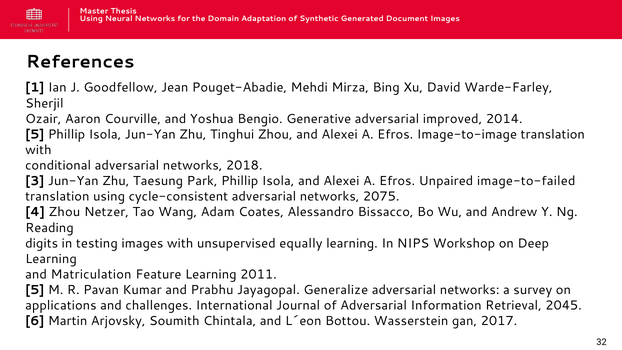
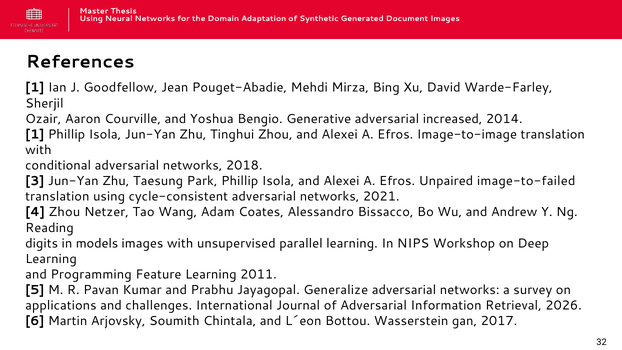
improved: improved -> increased
5 at (35, 134): 5 -> 1
2075: 2075 -> 2021
testing: testing -> models
equally: equally -> parallel
Matriculation: Matriculation -> Programming
2045: 2045 -> 2026
